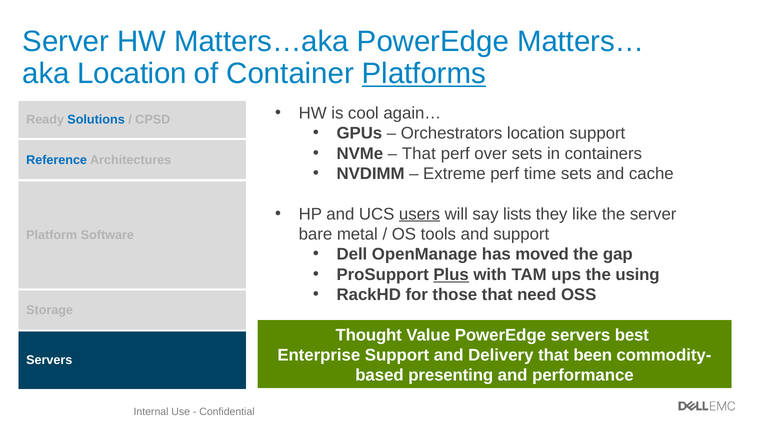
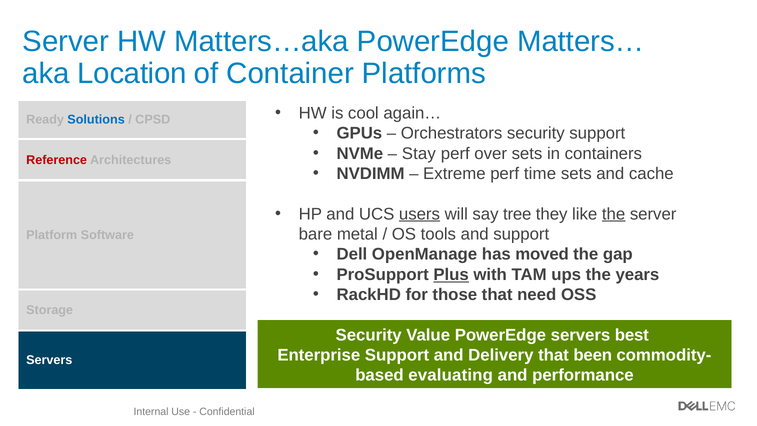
Platforms underline: present -> none
Orchestrators location: location -> security
That at (419, 153): That -> Stay
Reference colour: blue -> red
lists: lists -> tree
the at (614, 214) underline: none -> present
using: using -> years
Thought at (369, 335): Thought -> Security
presenting: presenting -> evaluating
